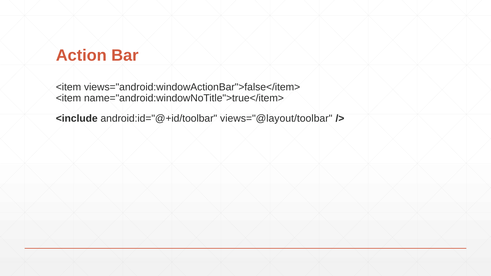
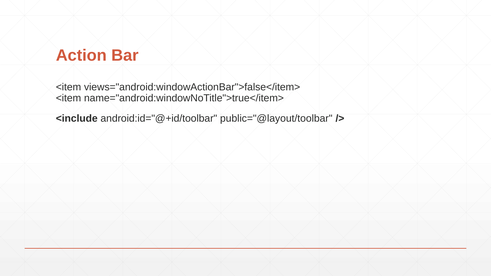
views="@layout/toolbar: views="@layout/toolbar -> public="@layout/toolbar
